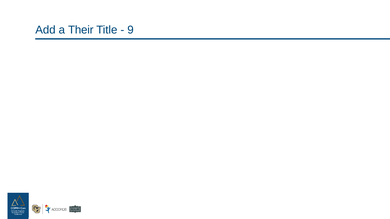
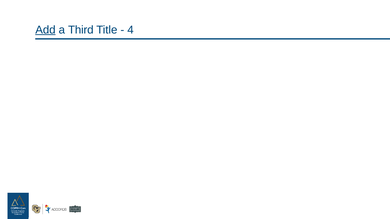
Add underline: none -> present
Their: Their -> Third
9: 9 -> 4
